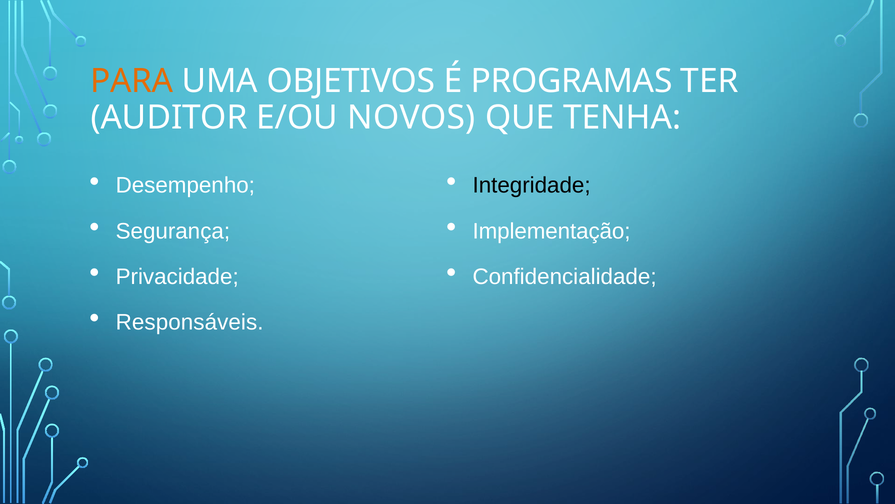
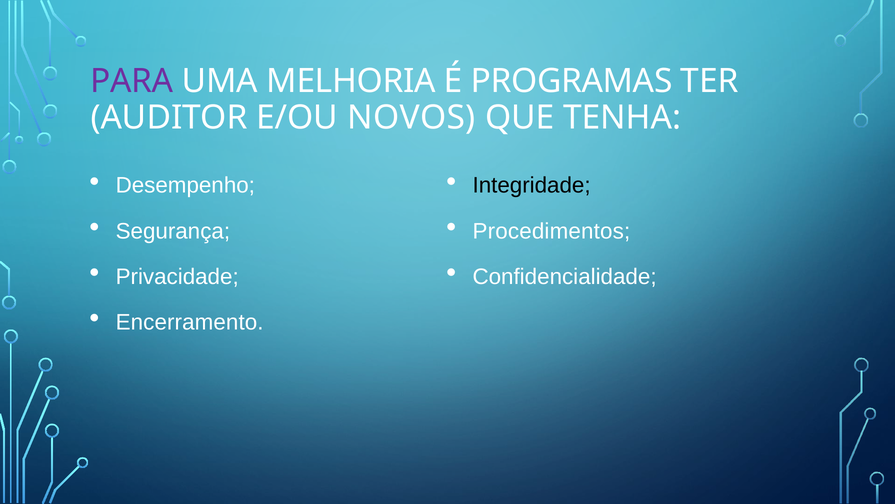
PARA colour: orange -> purple
OBJETIVOS: OBJETIVOS -> MELHORIA
Implementação: Implementação -> Procedimentos
Responsáveis: Responsáveis -> Encerramento
